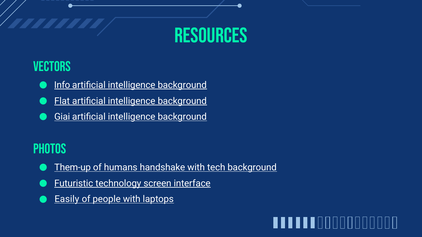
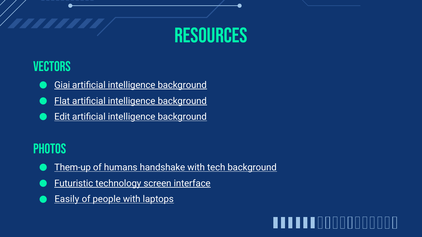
Info: Info -> Giai
Giai: Giai -> Edit
